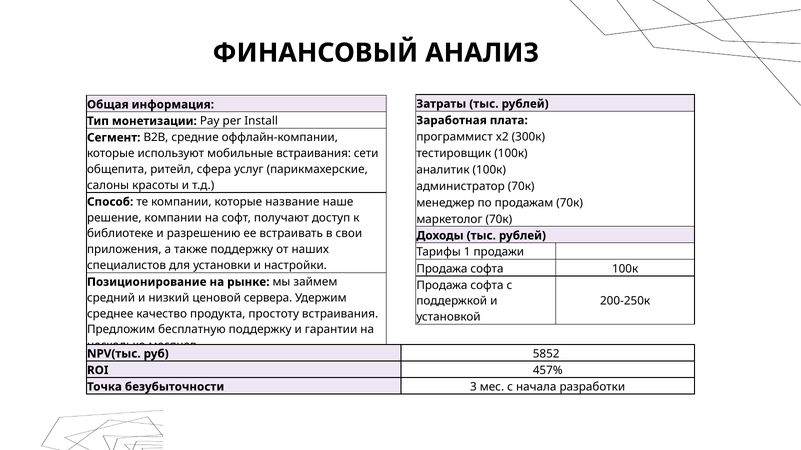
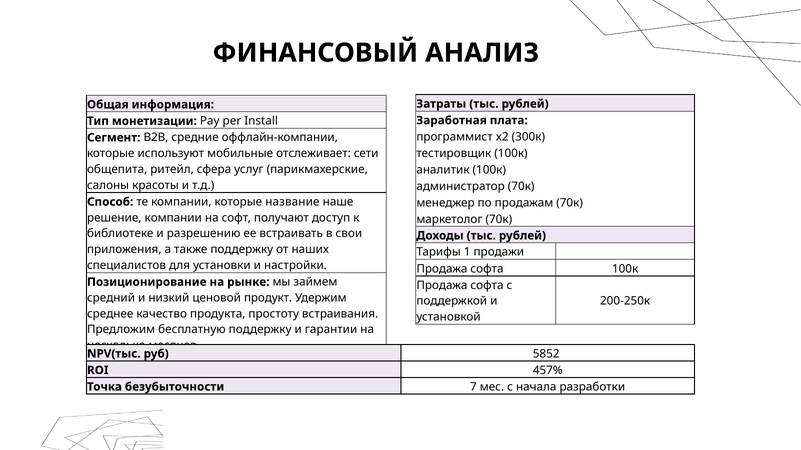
мобильные встраивания: встраивания -> отслеживает
сервера: сервера -> продукт
3: 3 -> 7
